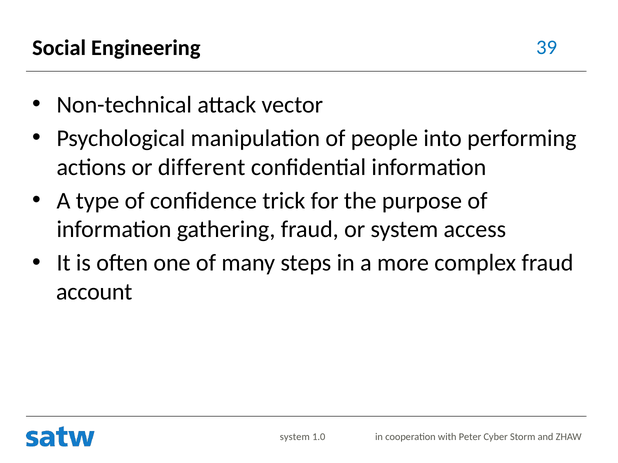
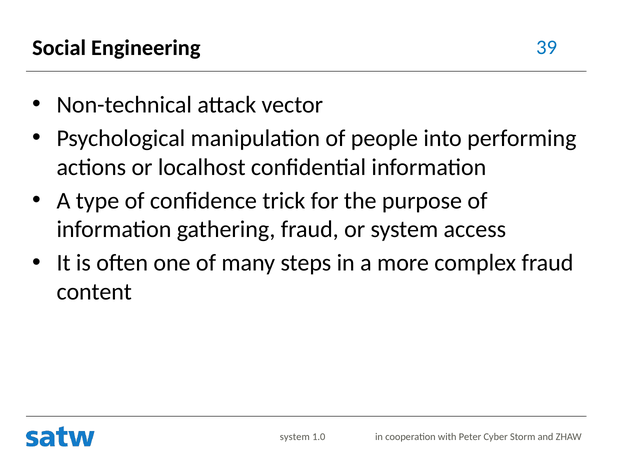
different: different -> localhost
account: account -> content
